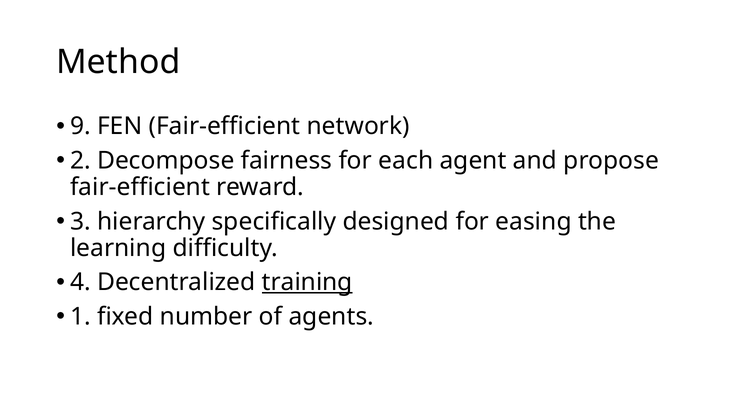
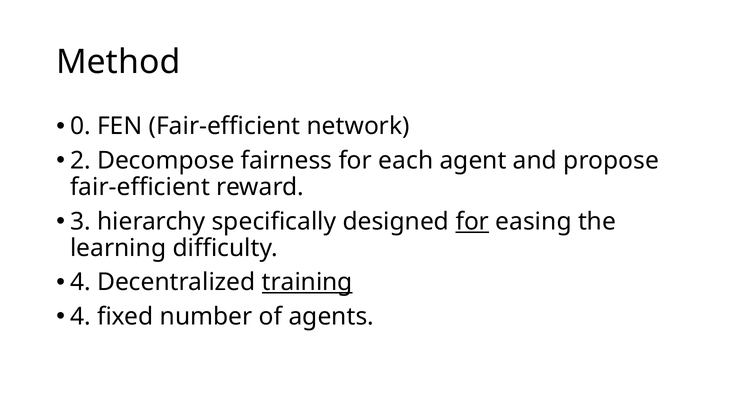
9: 9 -> 0
for at (472, 222) underline: none -> present
1 at (80, 317): 1 -> 4
